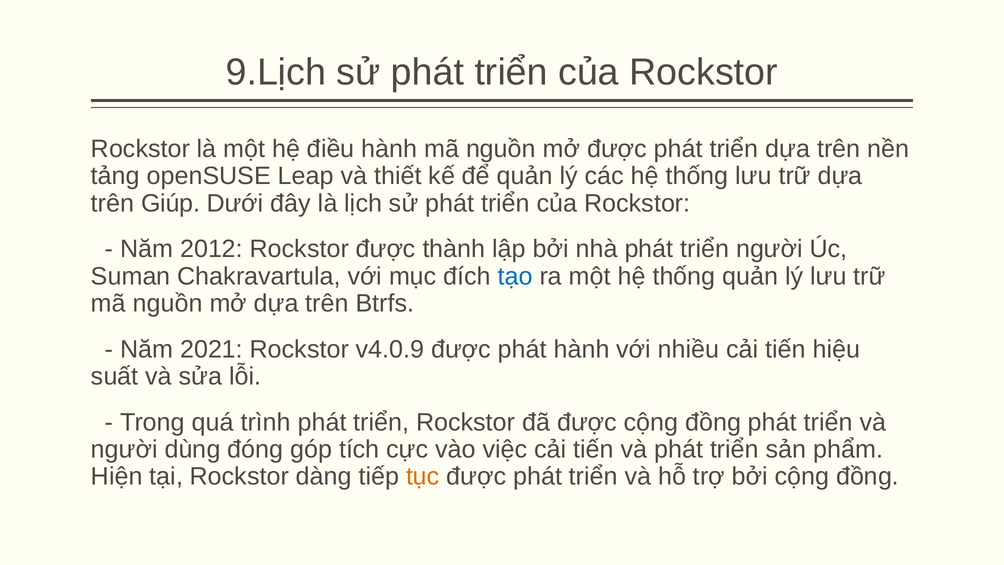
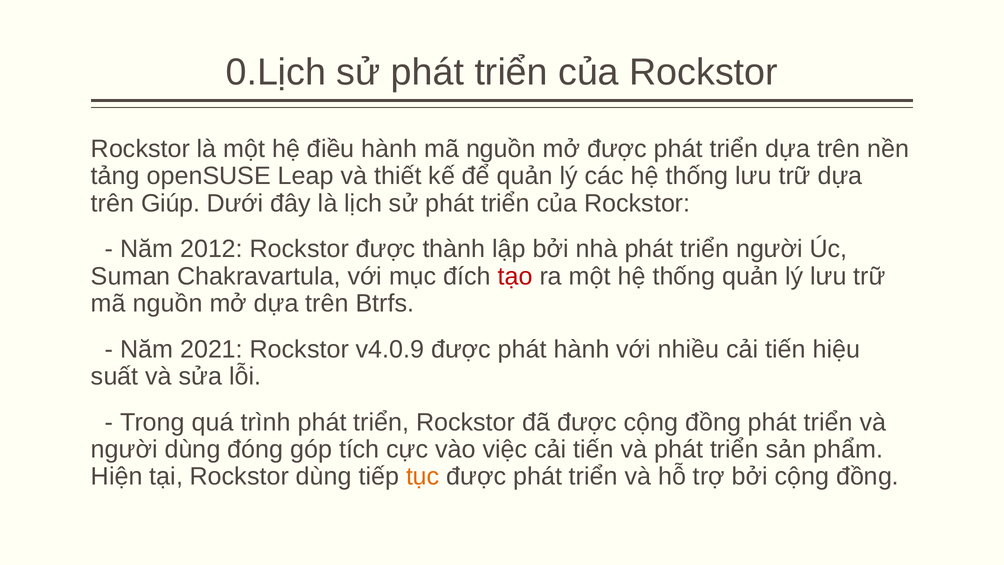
9.Lịch: 9.Lịch -> 0.Lịch
tạo colour: blue -> red
Rockstor dàng: dàng -> dùng
